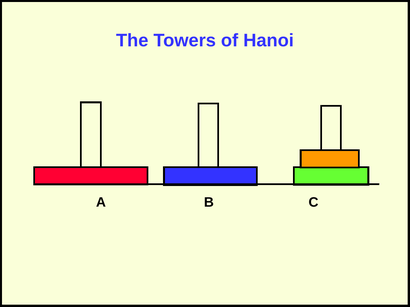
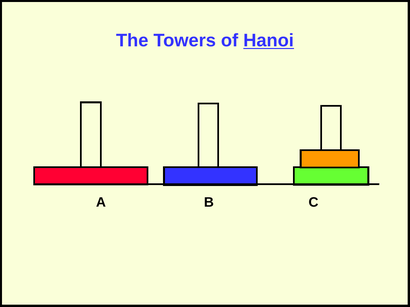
Hanoi underline: none -> present
